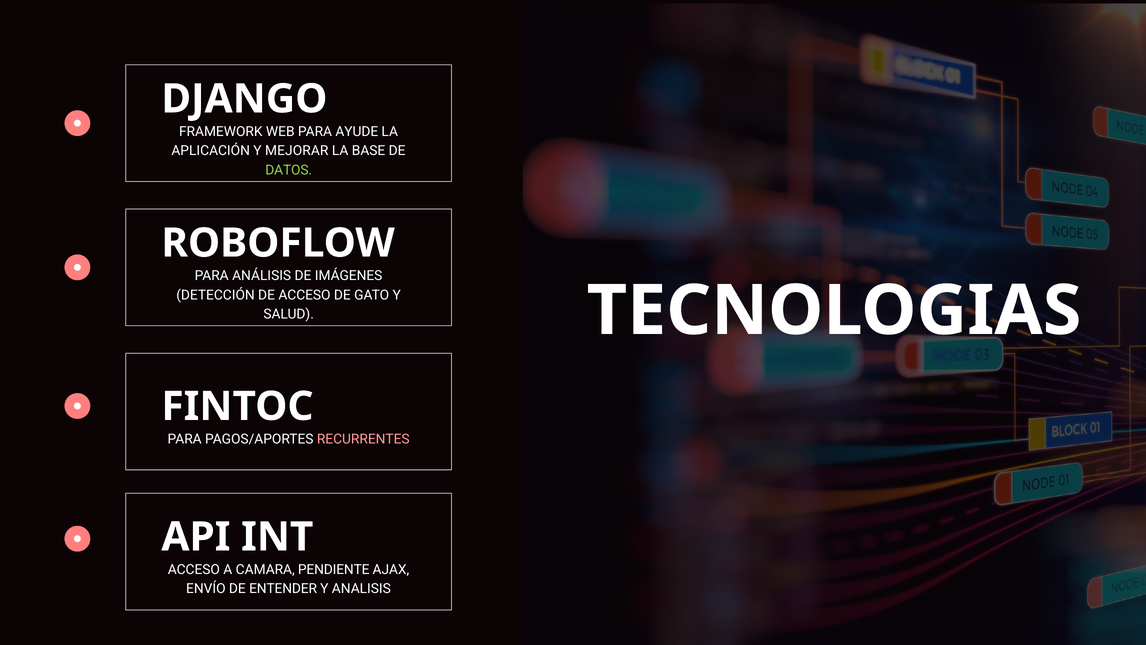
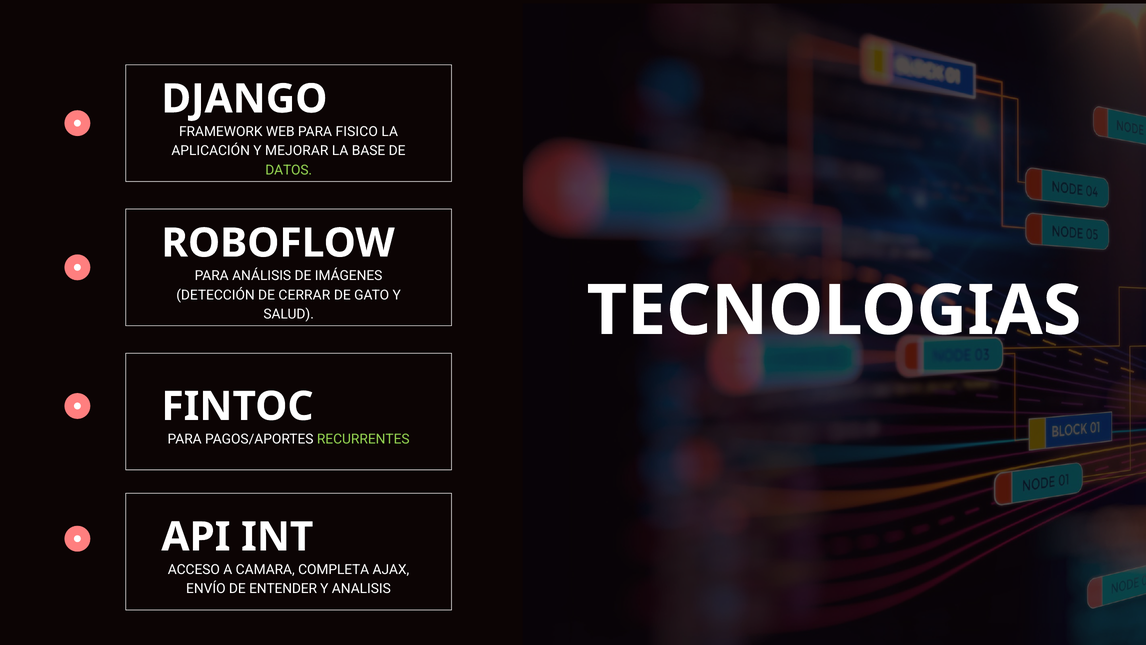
AYUDE: AYUDE -> FISICO
DE ACCESO: ACCESO -> CERRAR
RECURRENTES colour: pink -> light green
PENDIENTE: PENDIENTE -> COMPLETA
